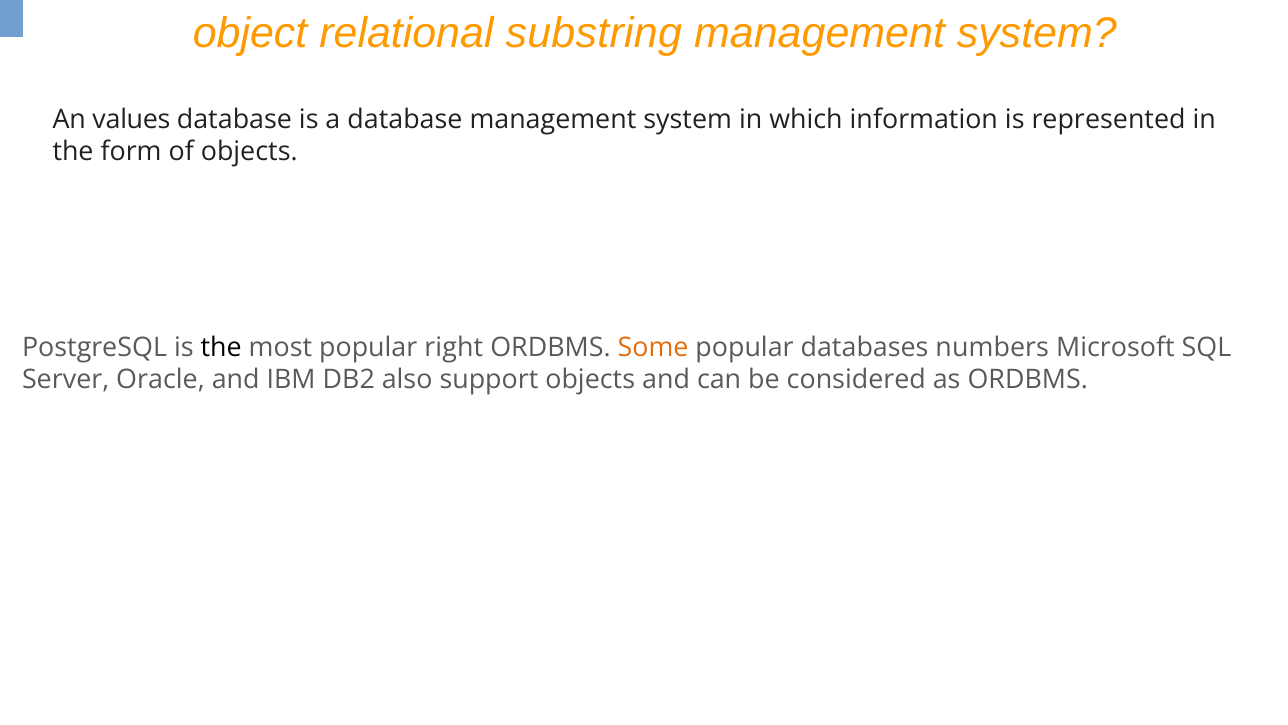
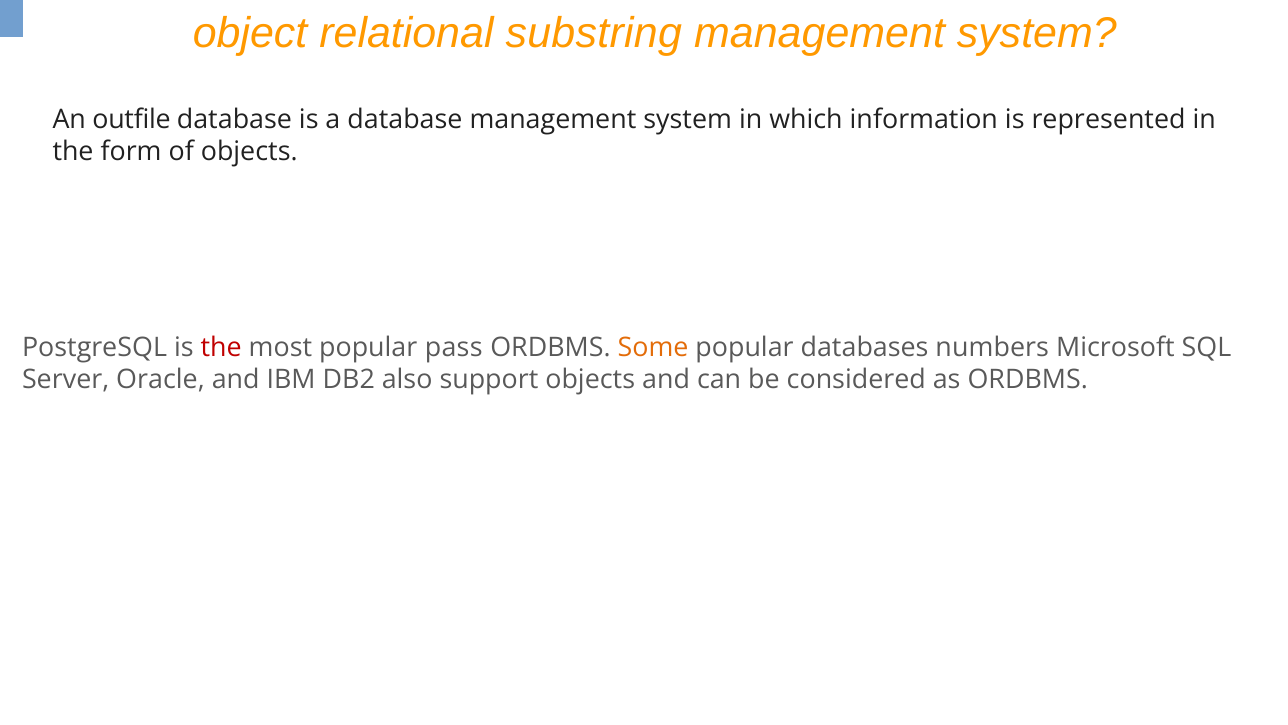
values: values -> outfile
the at (221, 348) colour: black -> red
right: right -> pass
